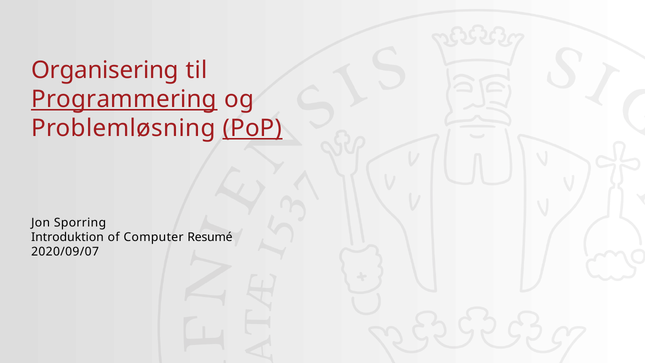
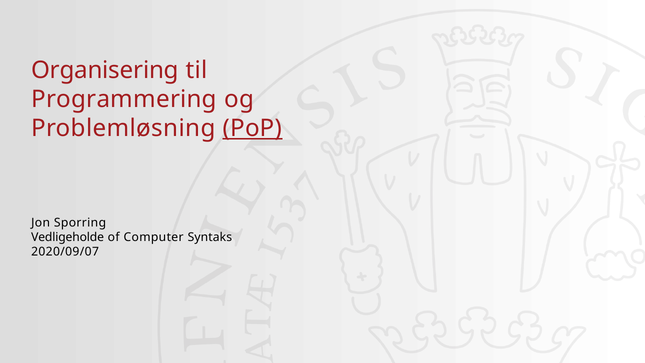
Programmering underline: present -> none
Introduktion: Introduktion -> Vedligeholde
Resumé: Resumé -> Syntaks
